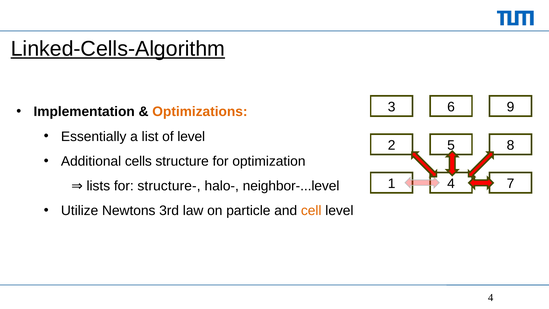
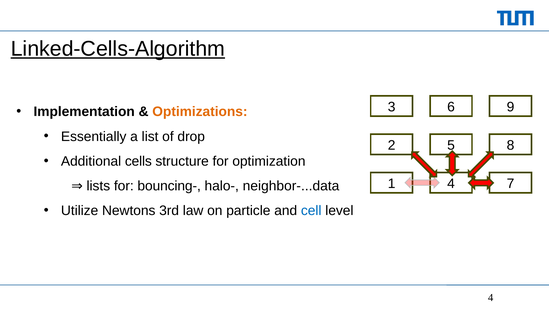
of level: level -> drop
structure-: structure- -> bouncing-
neighbor-...level: neighbor-...level -> neighbor-...data
cell colour: orange -> blue
